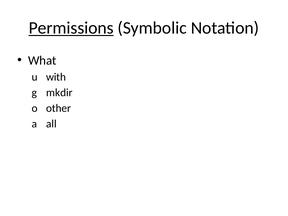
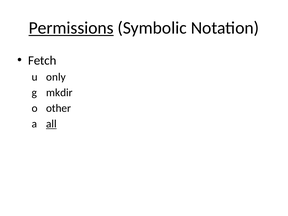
What: What -> Fetch
with: with -> only
all underline: none -> present
